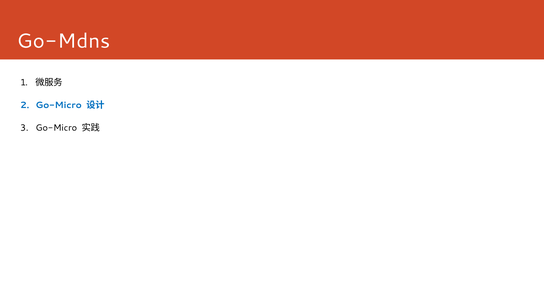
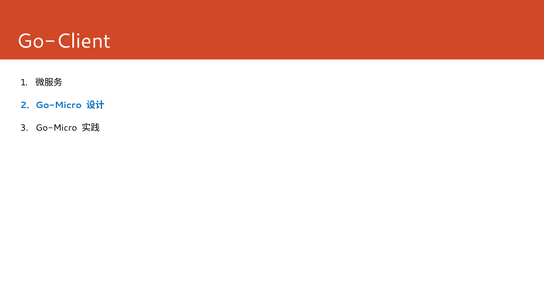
Go-Mdns: Go-Mdns -> Go-Client
